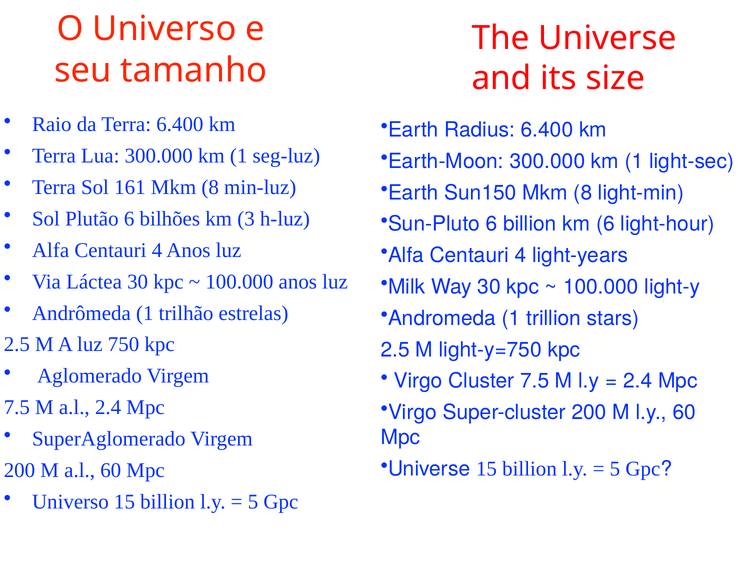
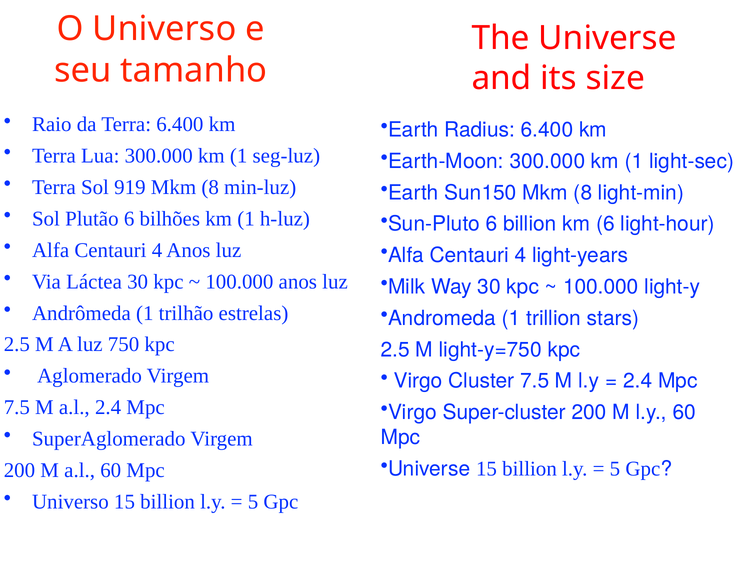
161: 161 -> 919
bilhões km 3: 3 -> 1
